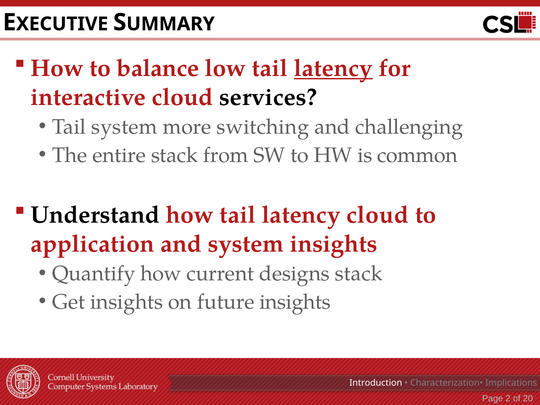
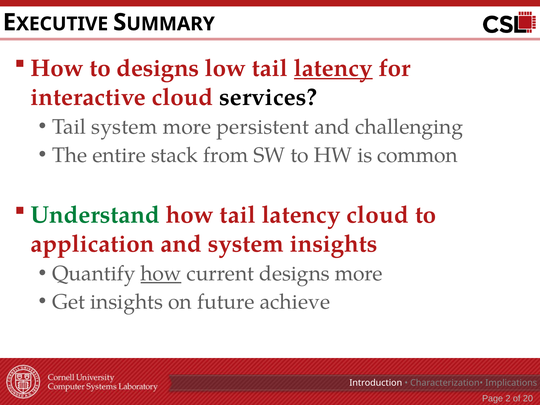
to balance: balance -> designs
switching: switching -> persistent
Understand colour: black -> green
how at (161, 274) underline: none -> present
designs stack: stack -> more
future insights: insights -> achieve
